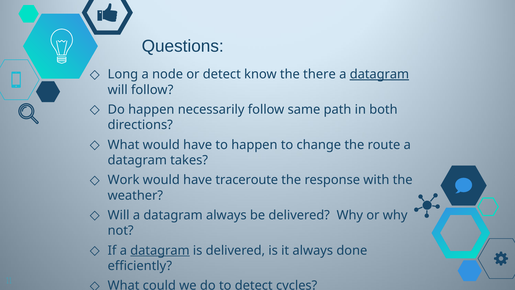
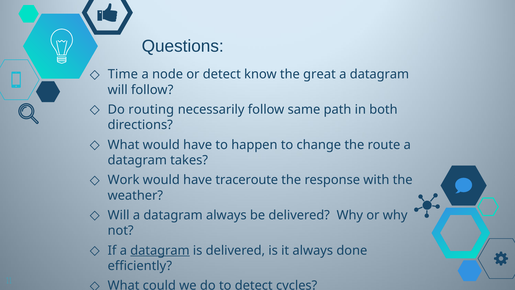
Long: Long -> Time
there: there -> great
datagram at (379, 74) underline: present -> none
Do happen: happen -> routing
